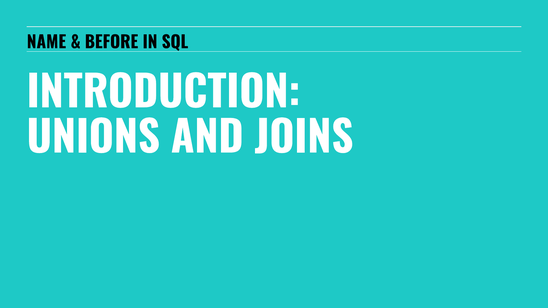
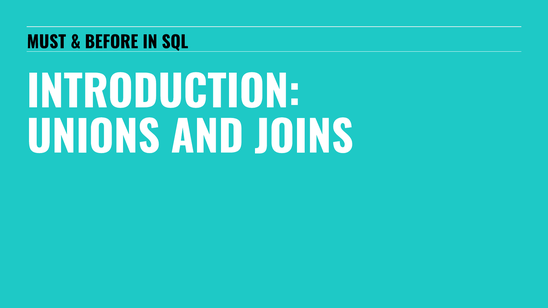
NAME: NAME -> MUST
